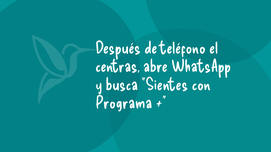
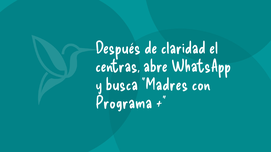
teléfono: teléfono -> claridad
Sientes: Sientes -> Madres
